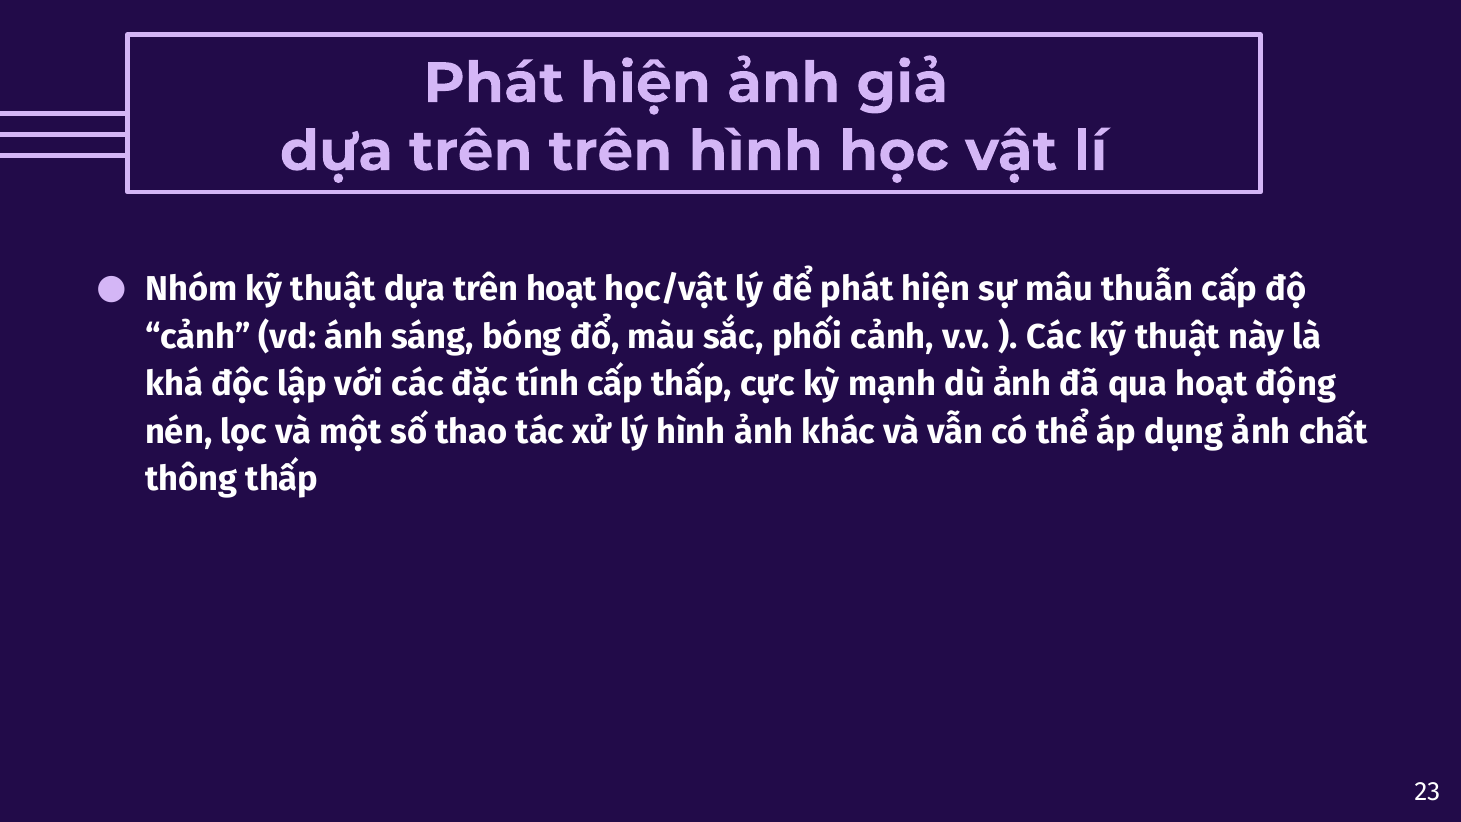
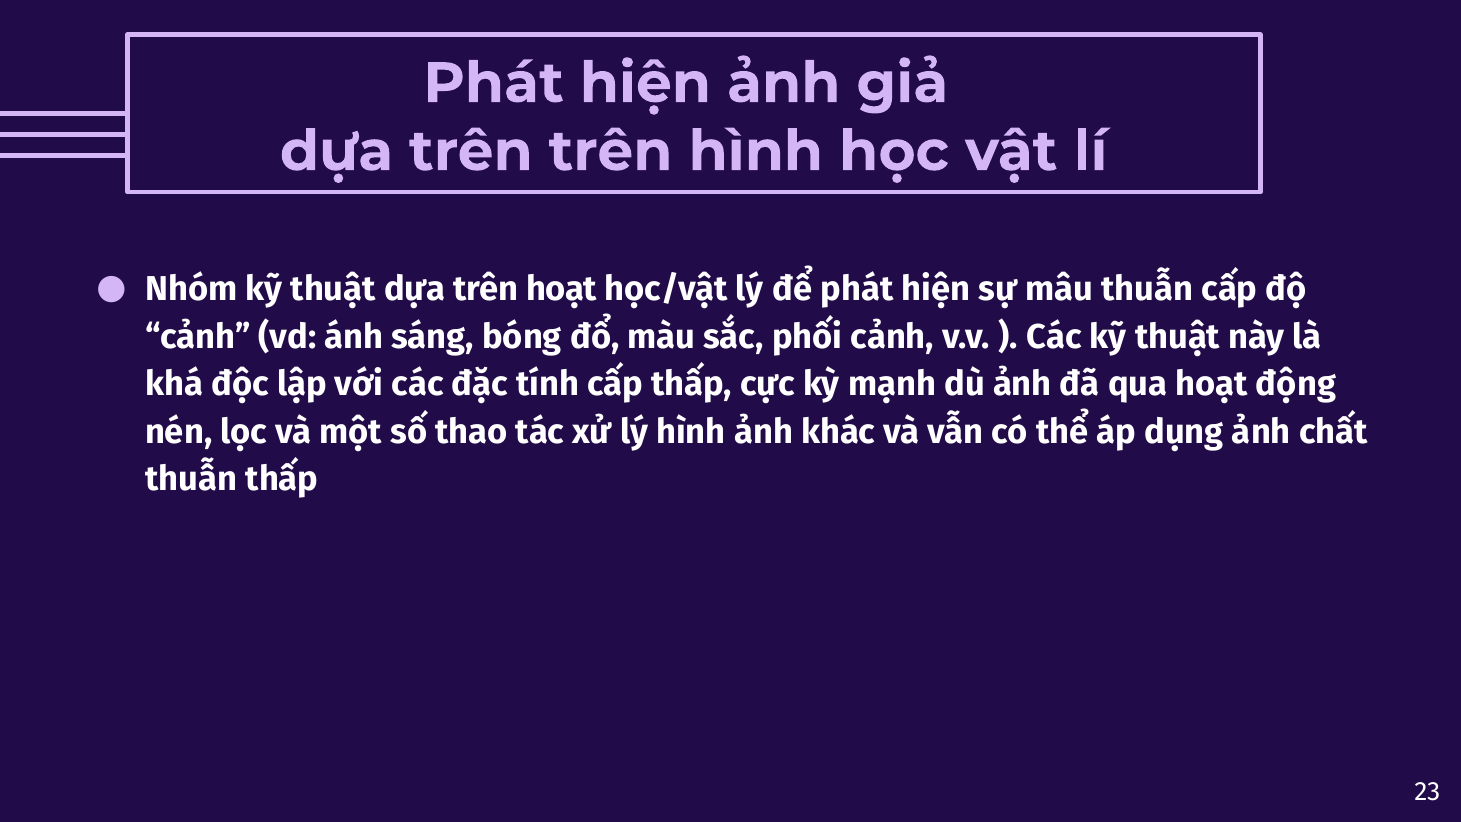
thông at (191, 479): thông -> thuẫn
